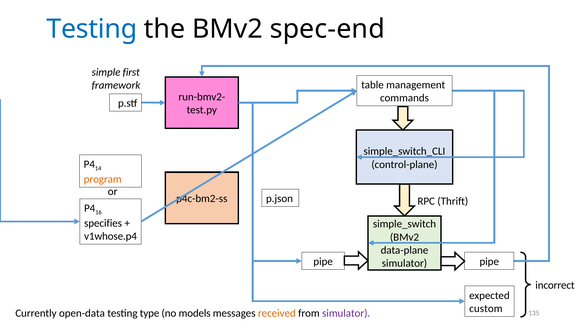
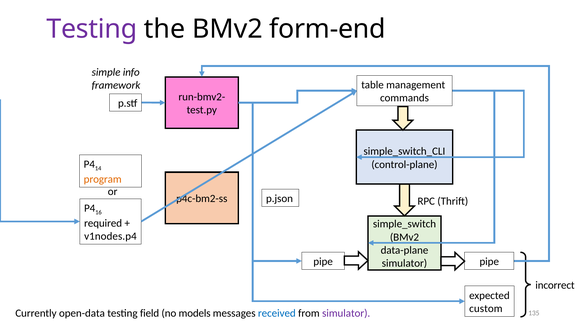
Testing at (92, 29) colour: blue -> purple
spec-end: spec-end -> form-end
first: first -> info
specifies: specifies -> required
v1whose.p4: v1whose.p4 -> v1nodes.p4
type: type -> field
received colour: orange -> blue
